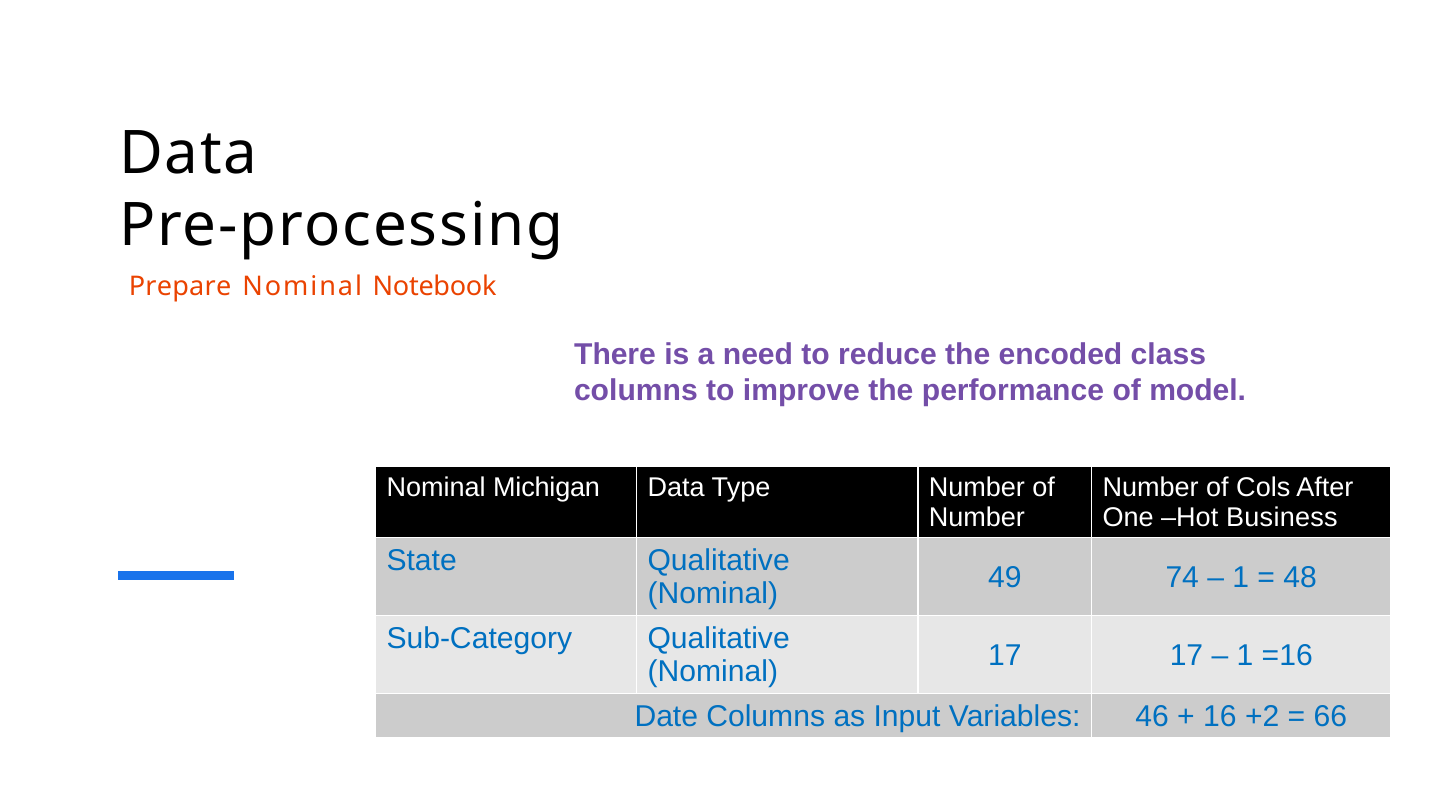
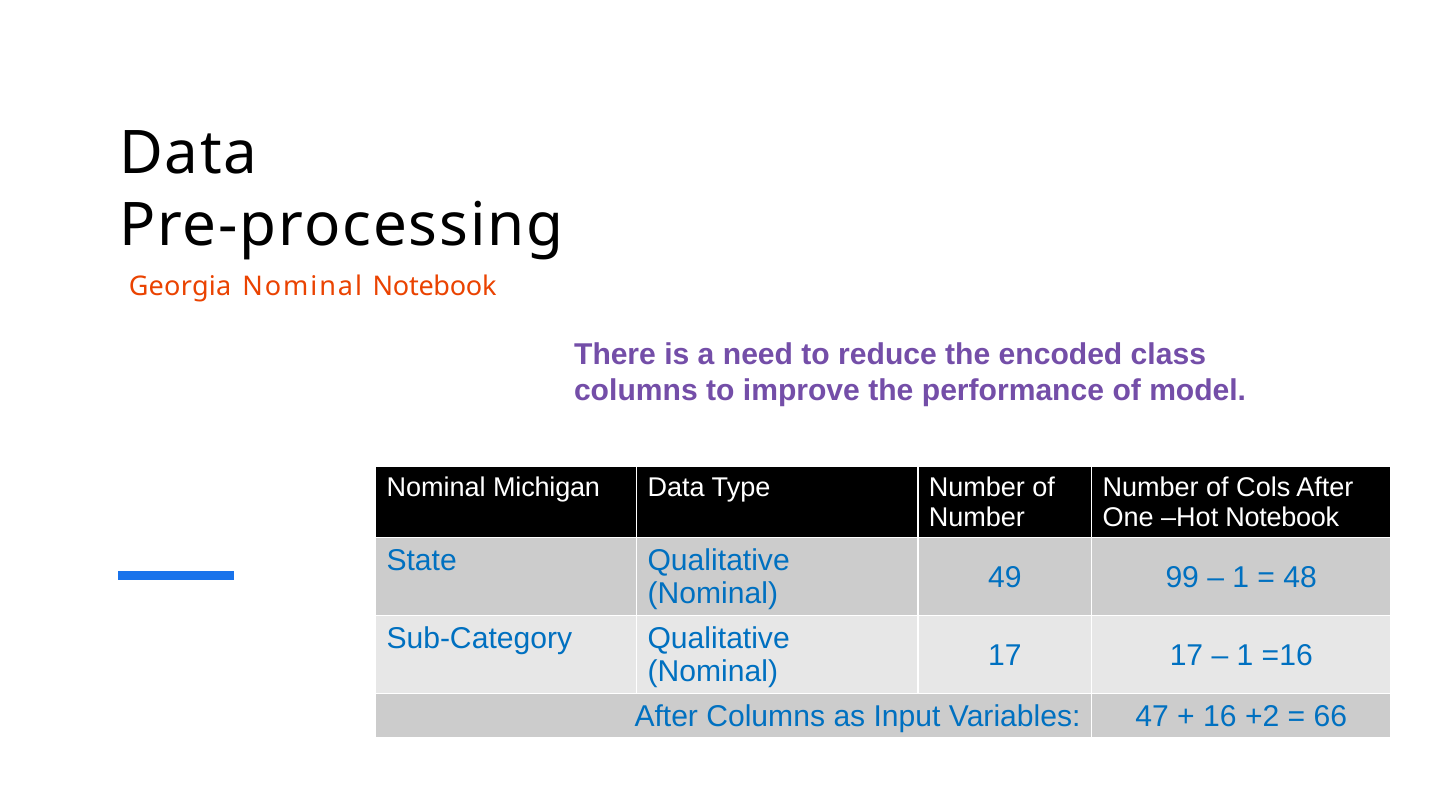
Prepare: Prepare -> Georgia
Hot Business: Business -> Notebook
74: 74 -> 99
Date at (666, 716): Date -> After
46: 46 -> 47
